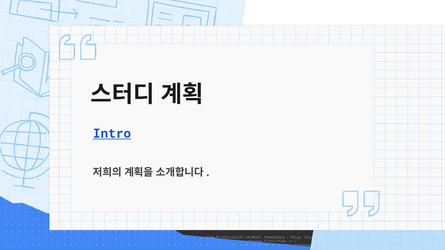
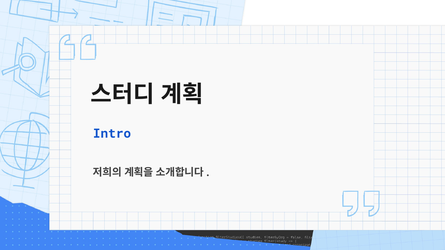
Intro underline: present -> none
